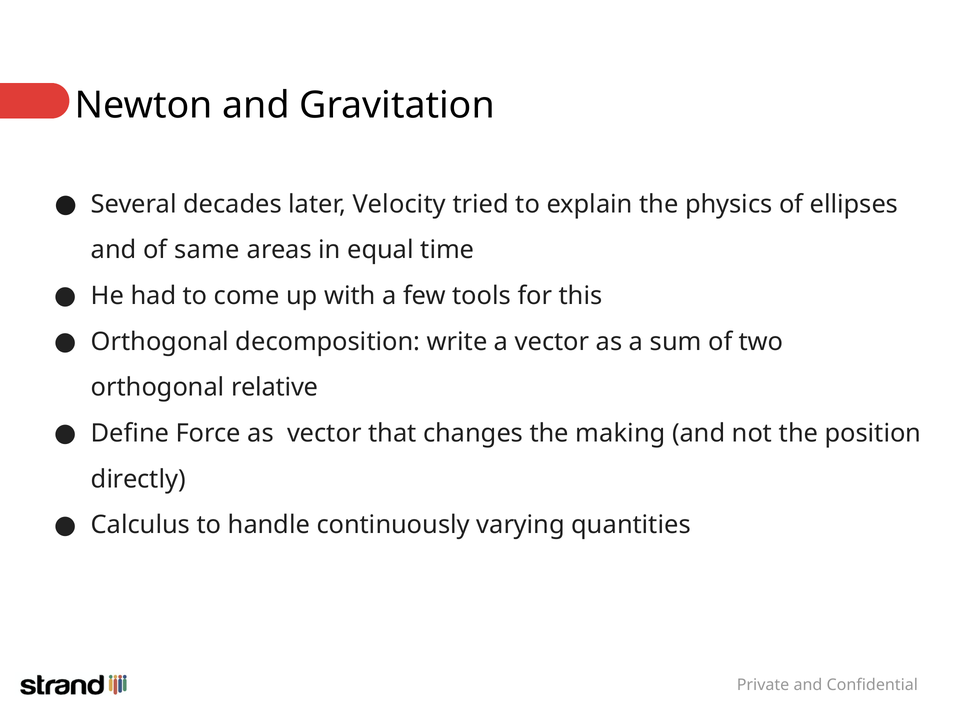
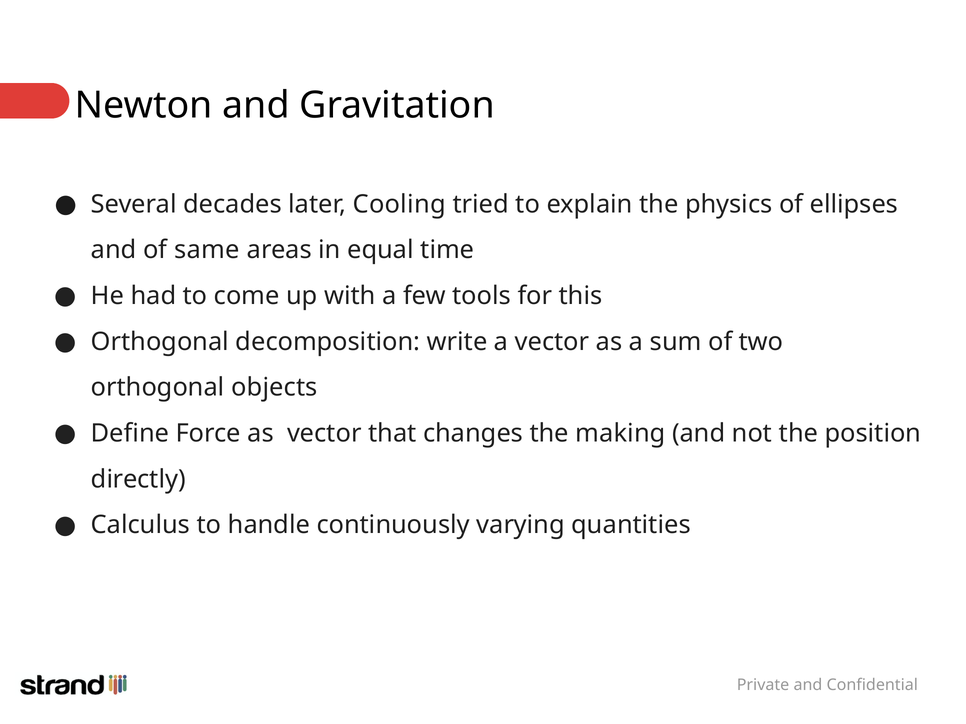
Velocity: Velocity -> Cooling
relative: relative -> objects
